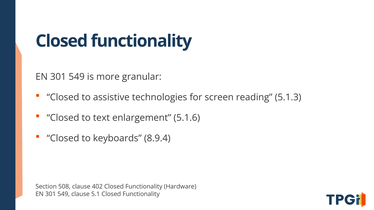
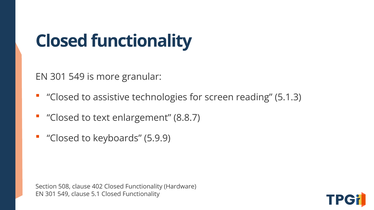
5.1.6: 5.1.6 -> 8.8.7
8.9.4: 8.9.4 -> 5.9.9
